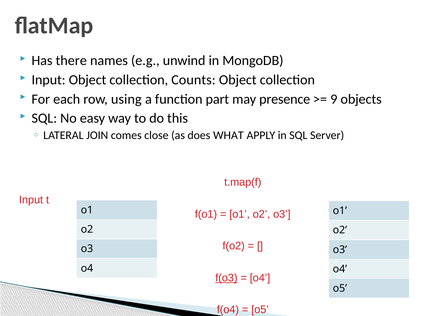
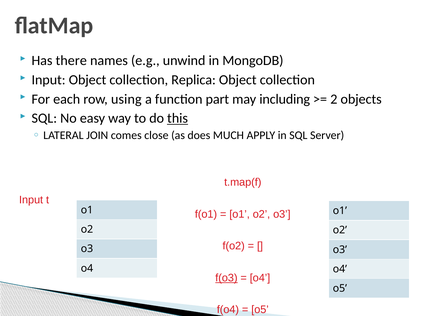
Counts: Counts -> Replica
presence: presence -> including
9: 9 -> 2
this underline: none -> present
WHAT: WHAT -> MUCH
